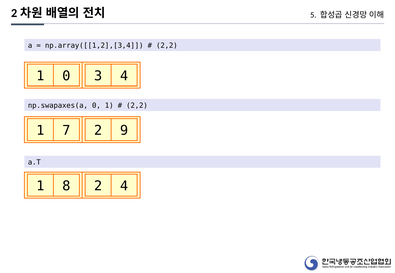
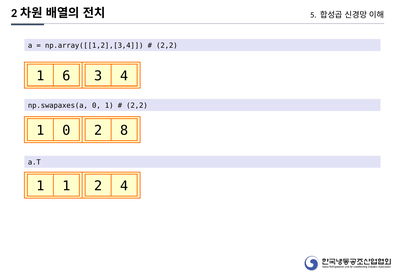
1 0: 0 -> 6
1 7: 7 -> 0
9: 9 -> 8
1 8: 8 -> 1
